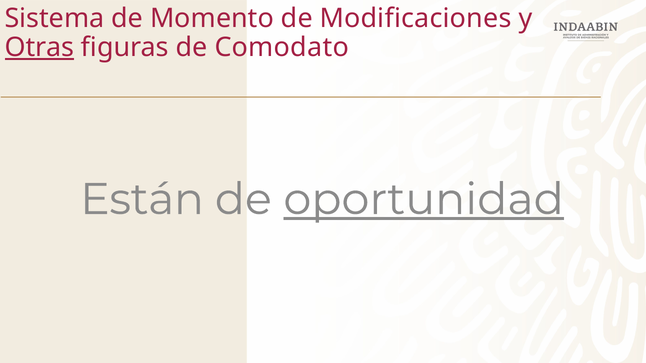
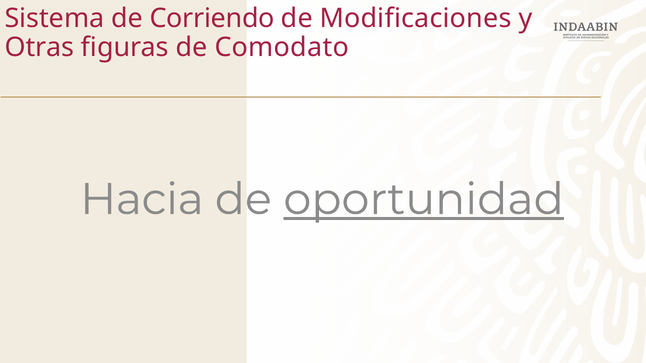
Momento: Momento -> Corriendo
Otras underline: present -> none
Están: Están -> Hacia
